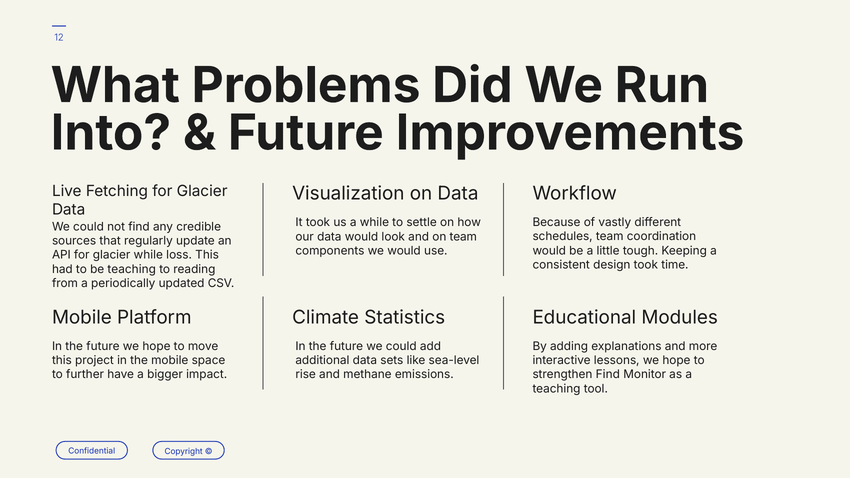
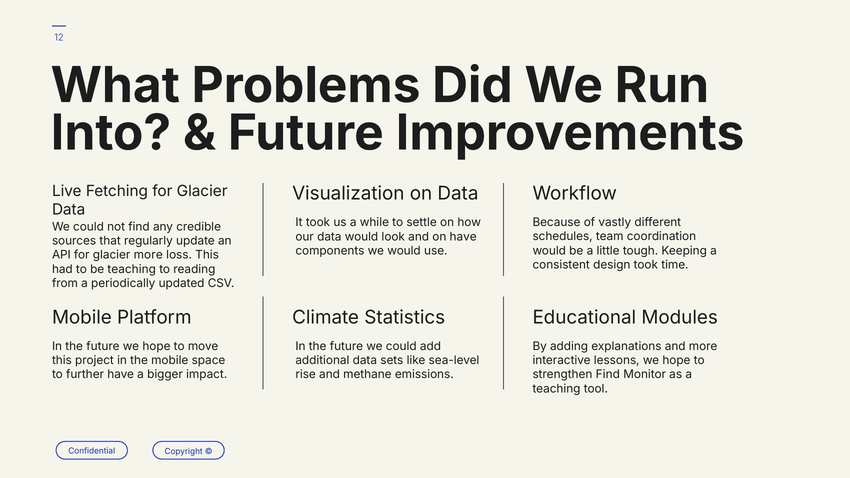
on team: team -> have
glacier while: while -> more
